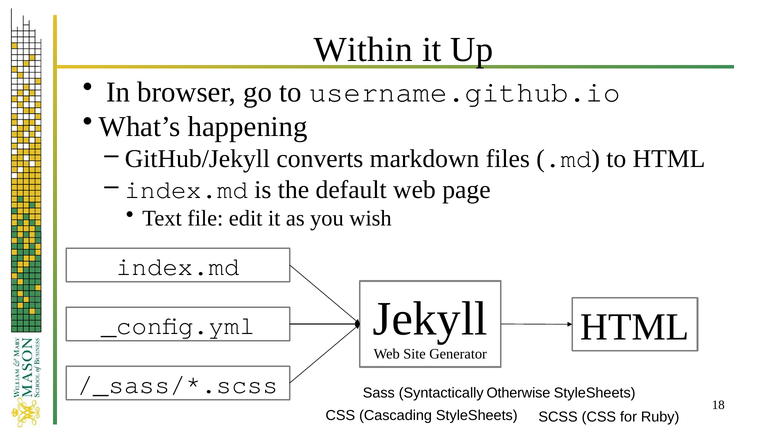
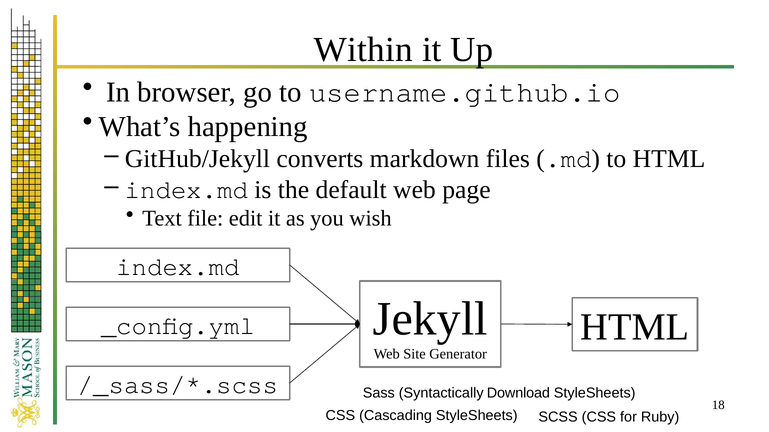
Otherwise: Otherwise -> Download
